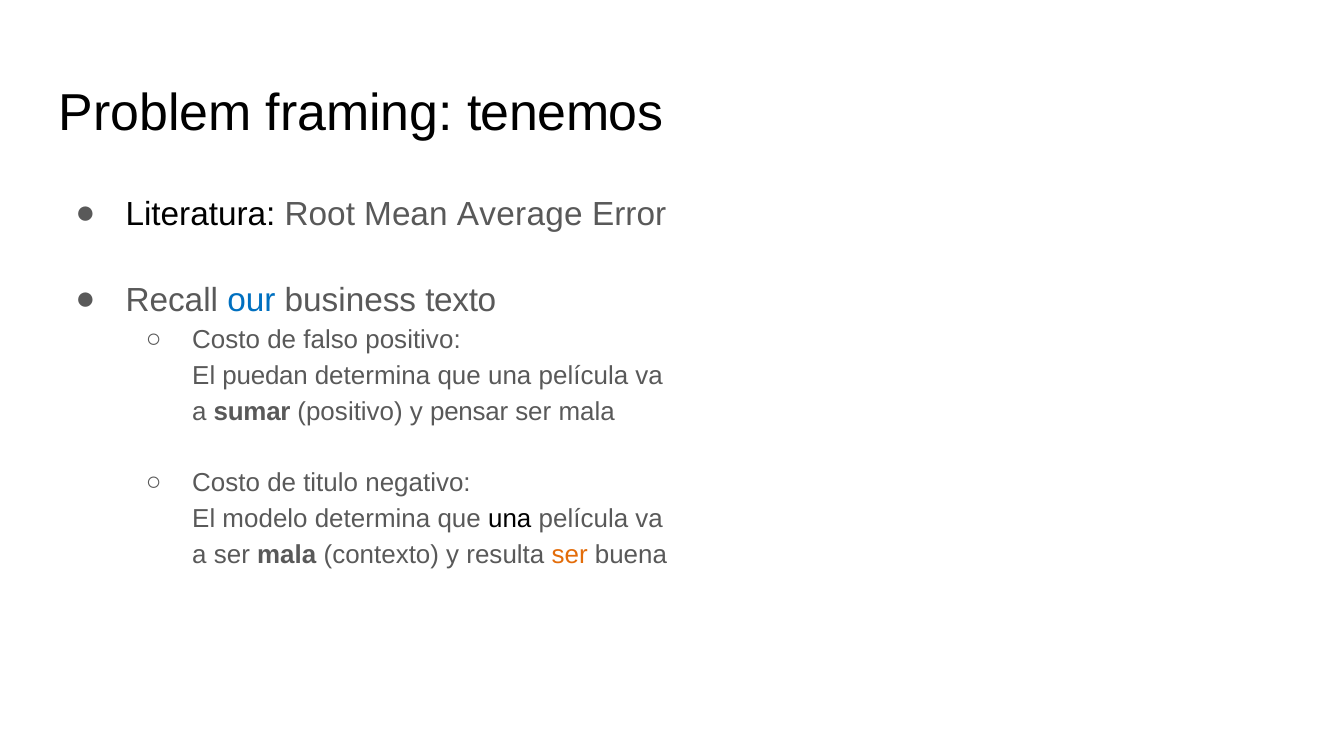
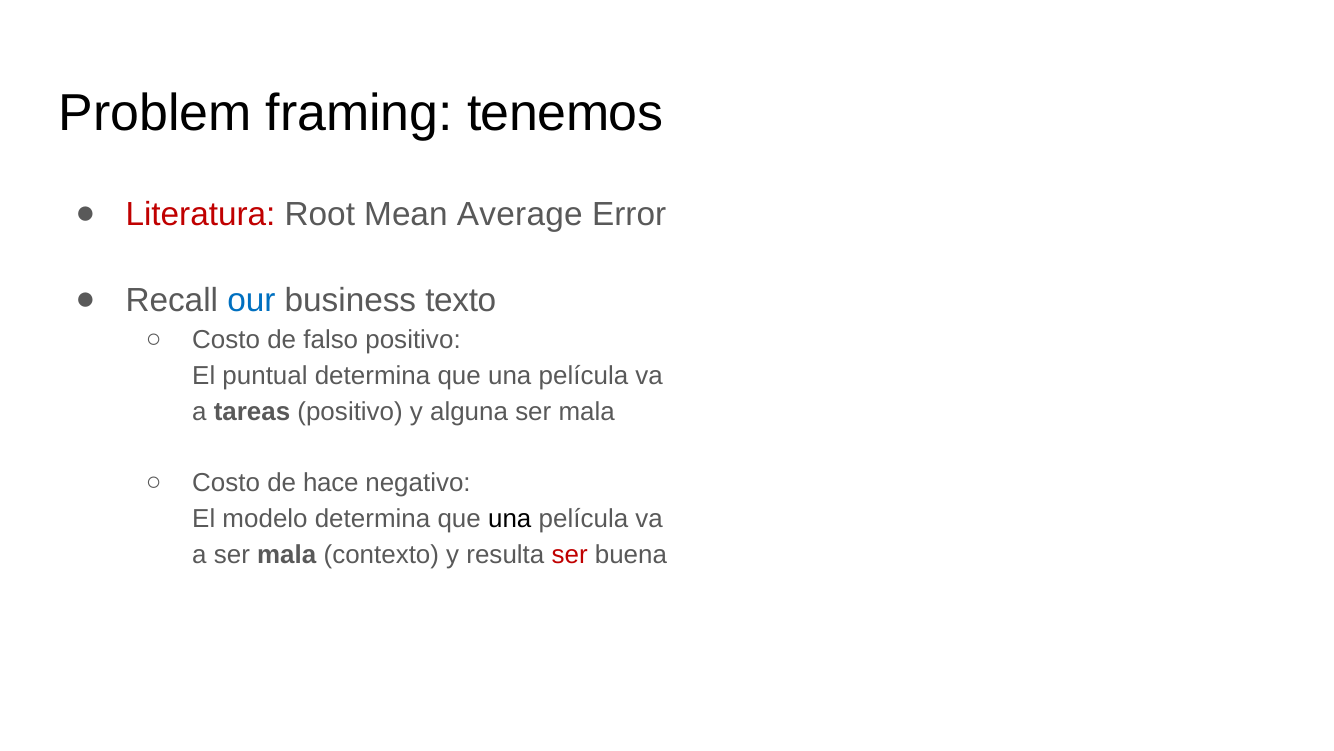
Literatura colour: black -> red
puedan: puedan -> puntual
sumar: sumar -> tareas
pensar: pensar -> alguna
titulo: titulo -> hace
ser at (570, 554) colour: orange -> red
